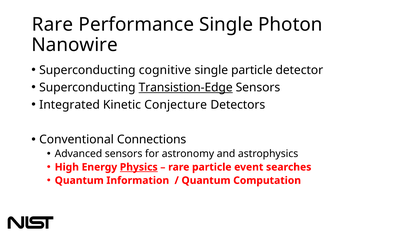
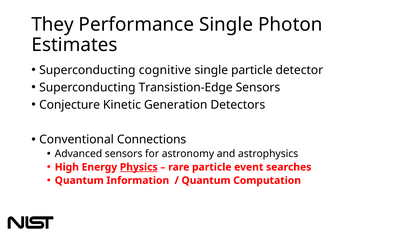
Rare at (53, 24): Rare -> They
Nanowire: Nanowire -> Estimates
Transistion-Edge underline: present -> none
Integrated: Integrated -> Conjecture
Conjecture: Conjecture -> Generation
